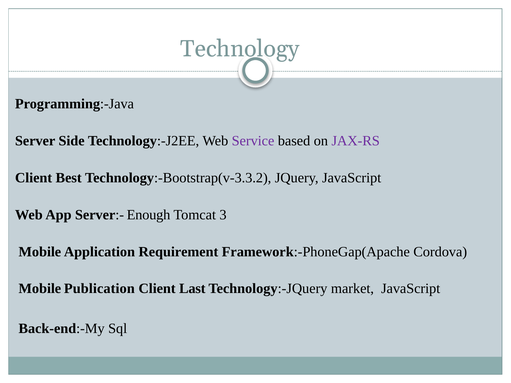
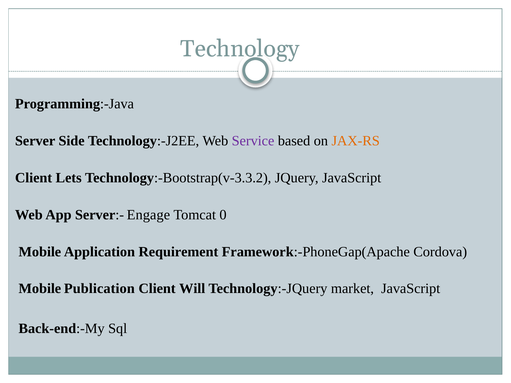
JAX-RS colour: purple -> orange
Best: Best -> Lets
Enough: Enough -> Engage
3: 3 -> 0
Last: Last -> Will
